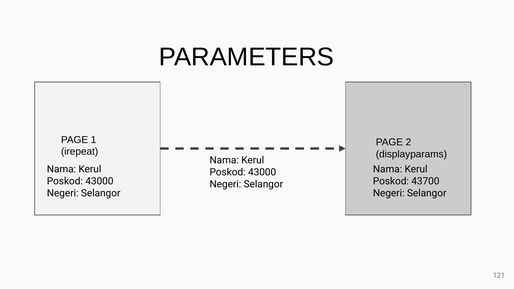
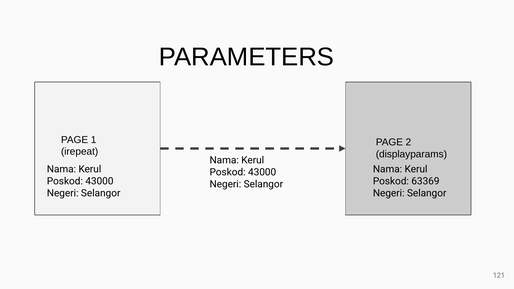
43700: 43700 -> 63369
